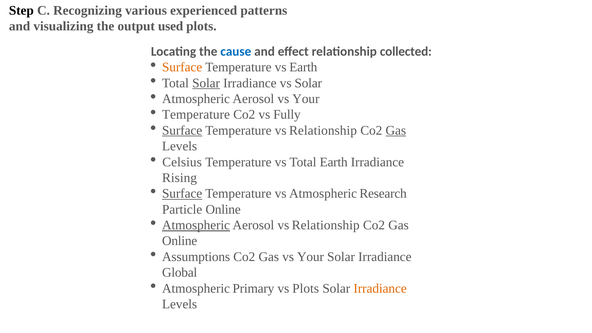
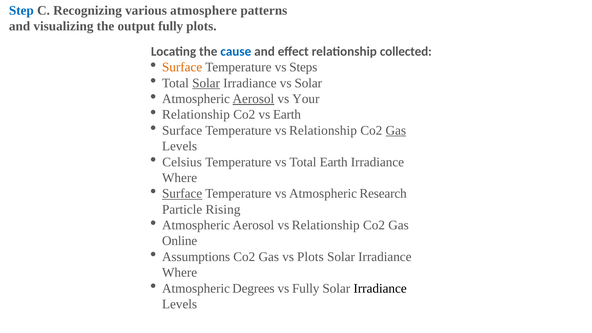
Step colour: black -> blue
experienced: experienced -> atmosphere
output used: used -> fully
vs Earth: Earth -> Steps
Aerosol at (253, 99) underline: none -> present
Temperature at (196, 115): Temperature -> Relationship
vs Fully: Fully -> Earth
Surface at (182, 130) underline: present -> none
Rising at (180, 178): Rising -> Where
Particle Online: Online -> Rising
Atmospheric at (196, 225) underline: present -> none
Gas vs Your: Your -> Plots
Global at (180, 273): Global -> Where
Primary: Primary -> Degrees
vs Plots: Plots -> Fully
Irradiance at (380, 288) colour: orange -> black
